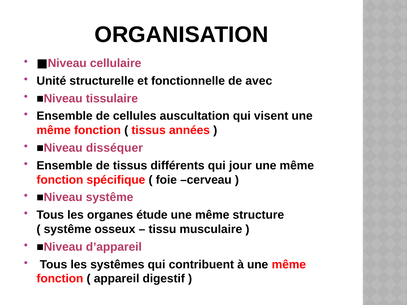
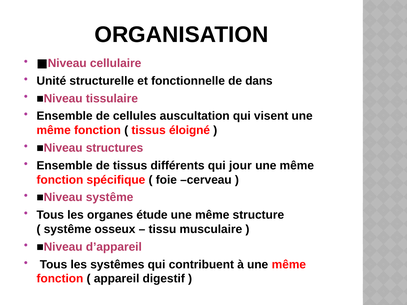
avec: avec -> dans
années: années -> éloigné
disséquer: disséquer -> structures
